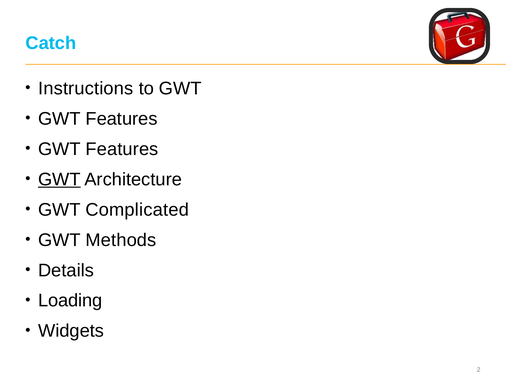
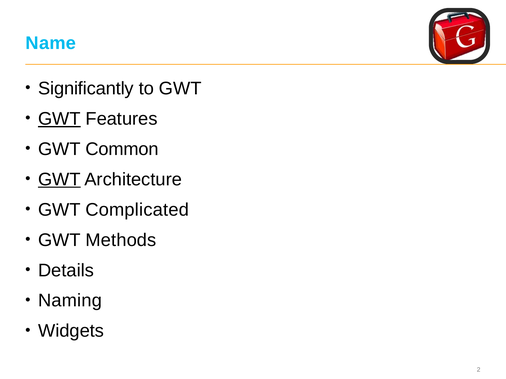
Catch: Catch -> Name
Instructions: Instructions -> Significantly
GWT at (59, 119) underline: none -> present
Features at (122, 149): Features -> Common
Loading: Loading -> Naming
